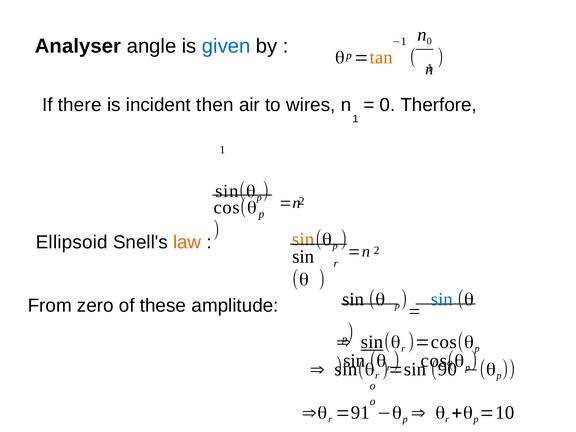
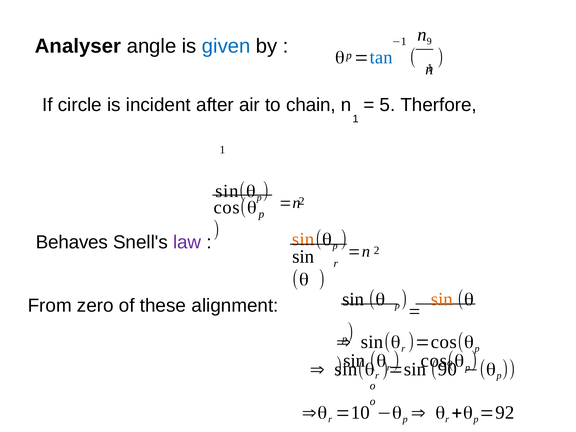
n 0: 0 -> 9
tan at (381, 57) colour: orange -> blue
there: there -> circle
then: then -> after
wires: wires -> chain
0 at (387, 105): 0 -> 5
Ellipsoid: Ellipsoid -> Behaves
law colour: orange -> purple
sin at (442, 299) colour: blue -> orange
amplitude: amplitude -> alignment
sin at (372, 342) underline: present -> none
91: 91 -> 10
10: 10 -> 92
